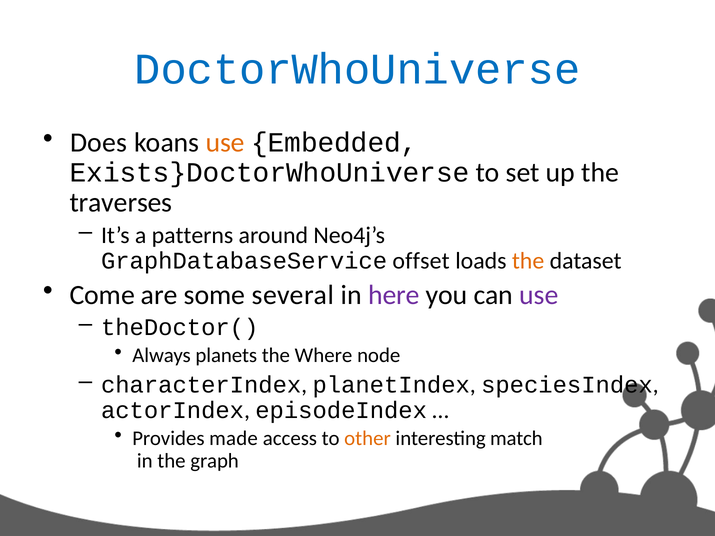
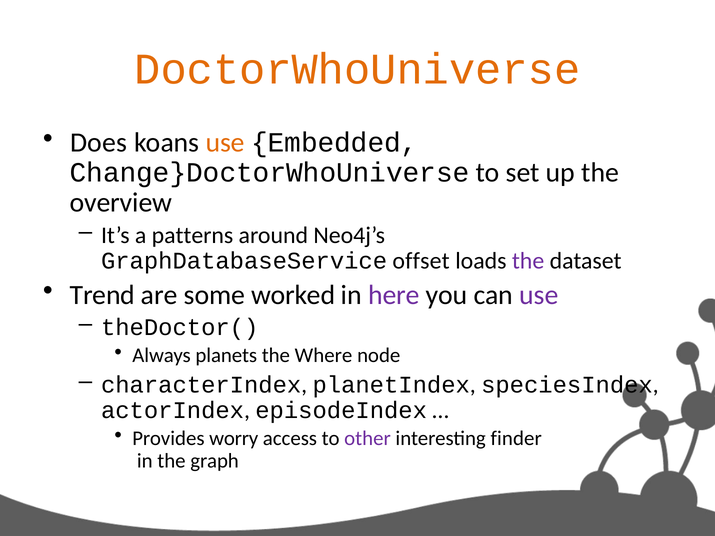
DoctorWhoUniverse colour: blue -> orange
Exists}DoctorWhoUniverse: Exists}DoctorWhoUniverse -> Change}DoctorWhoUniverse
traverses: traverses -> overview
the at (528, 261) colour: orange -> purple
Come: Come -> Trend
several: several -> worked
made: made -> worry
other colour: orange -> purple
match: match -> finder
